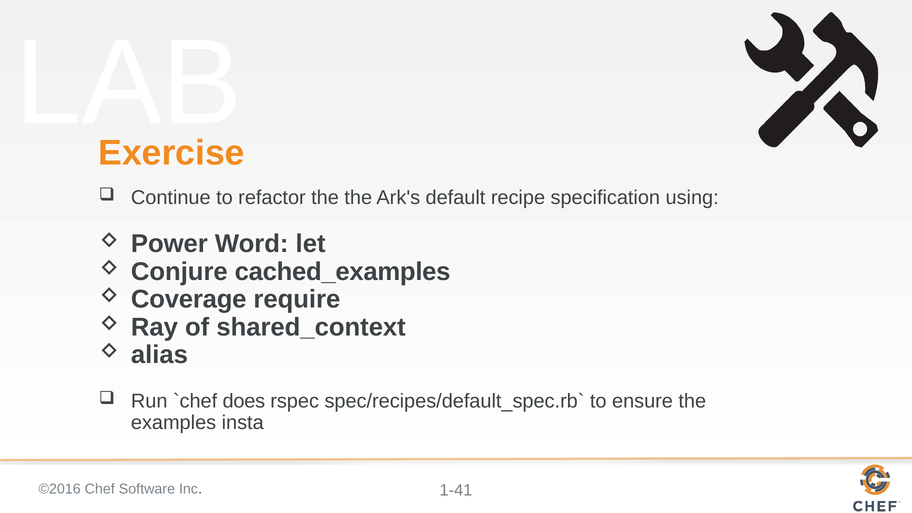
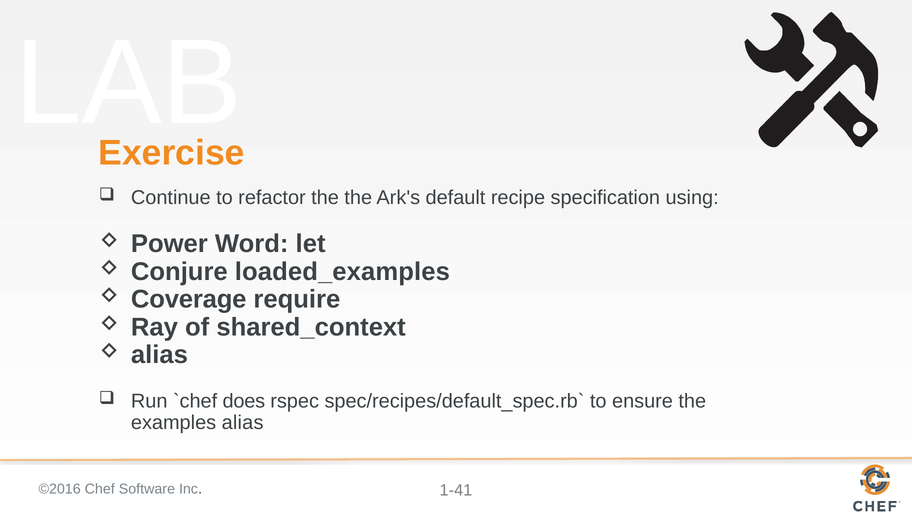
cached_examples: cached_examples -> loaded_examples
examples insta: insta -> alias
